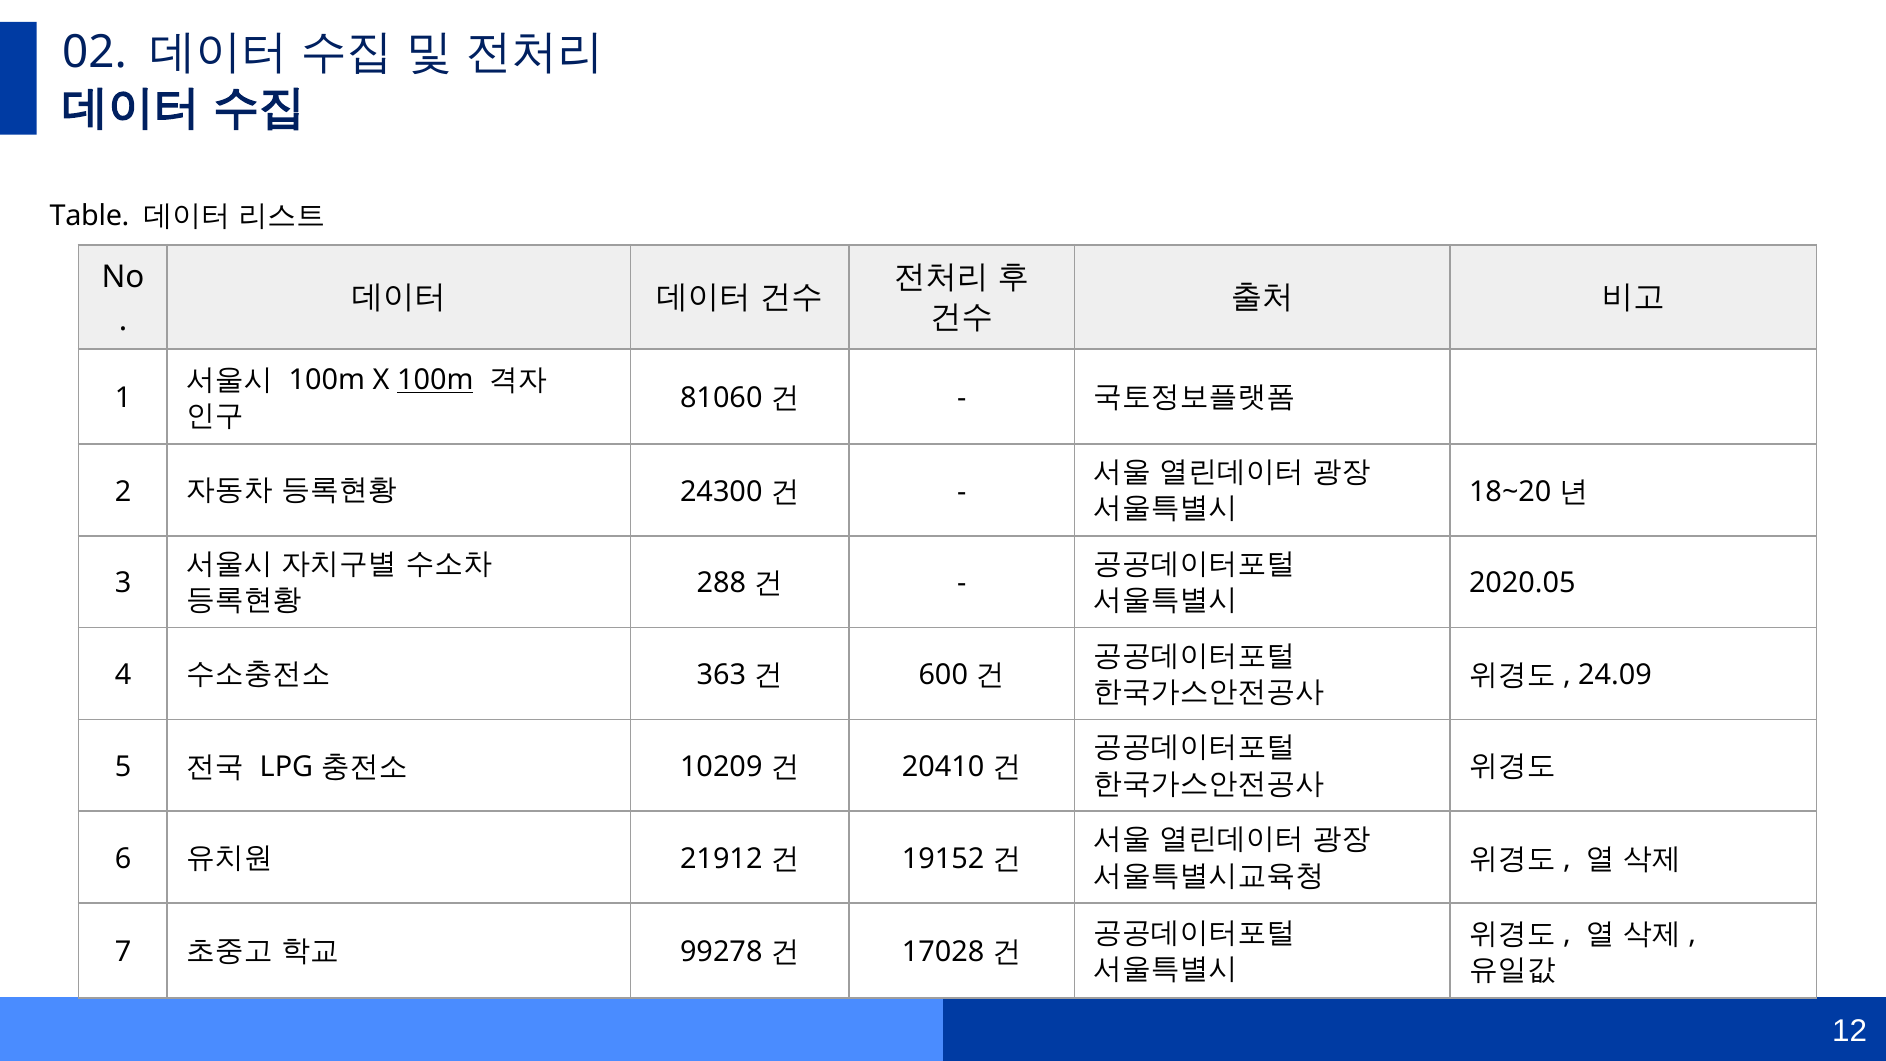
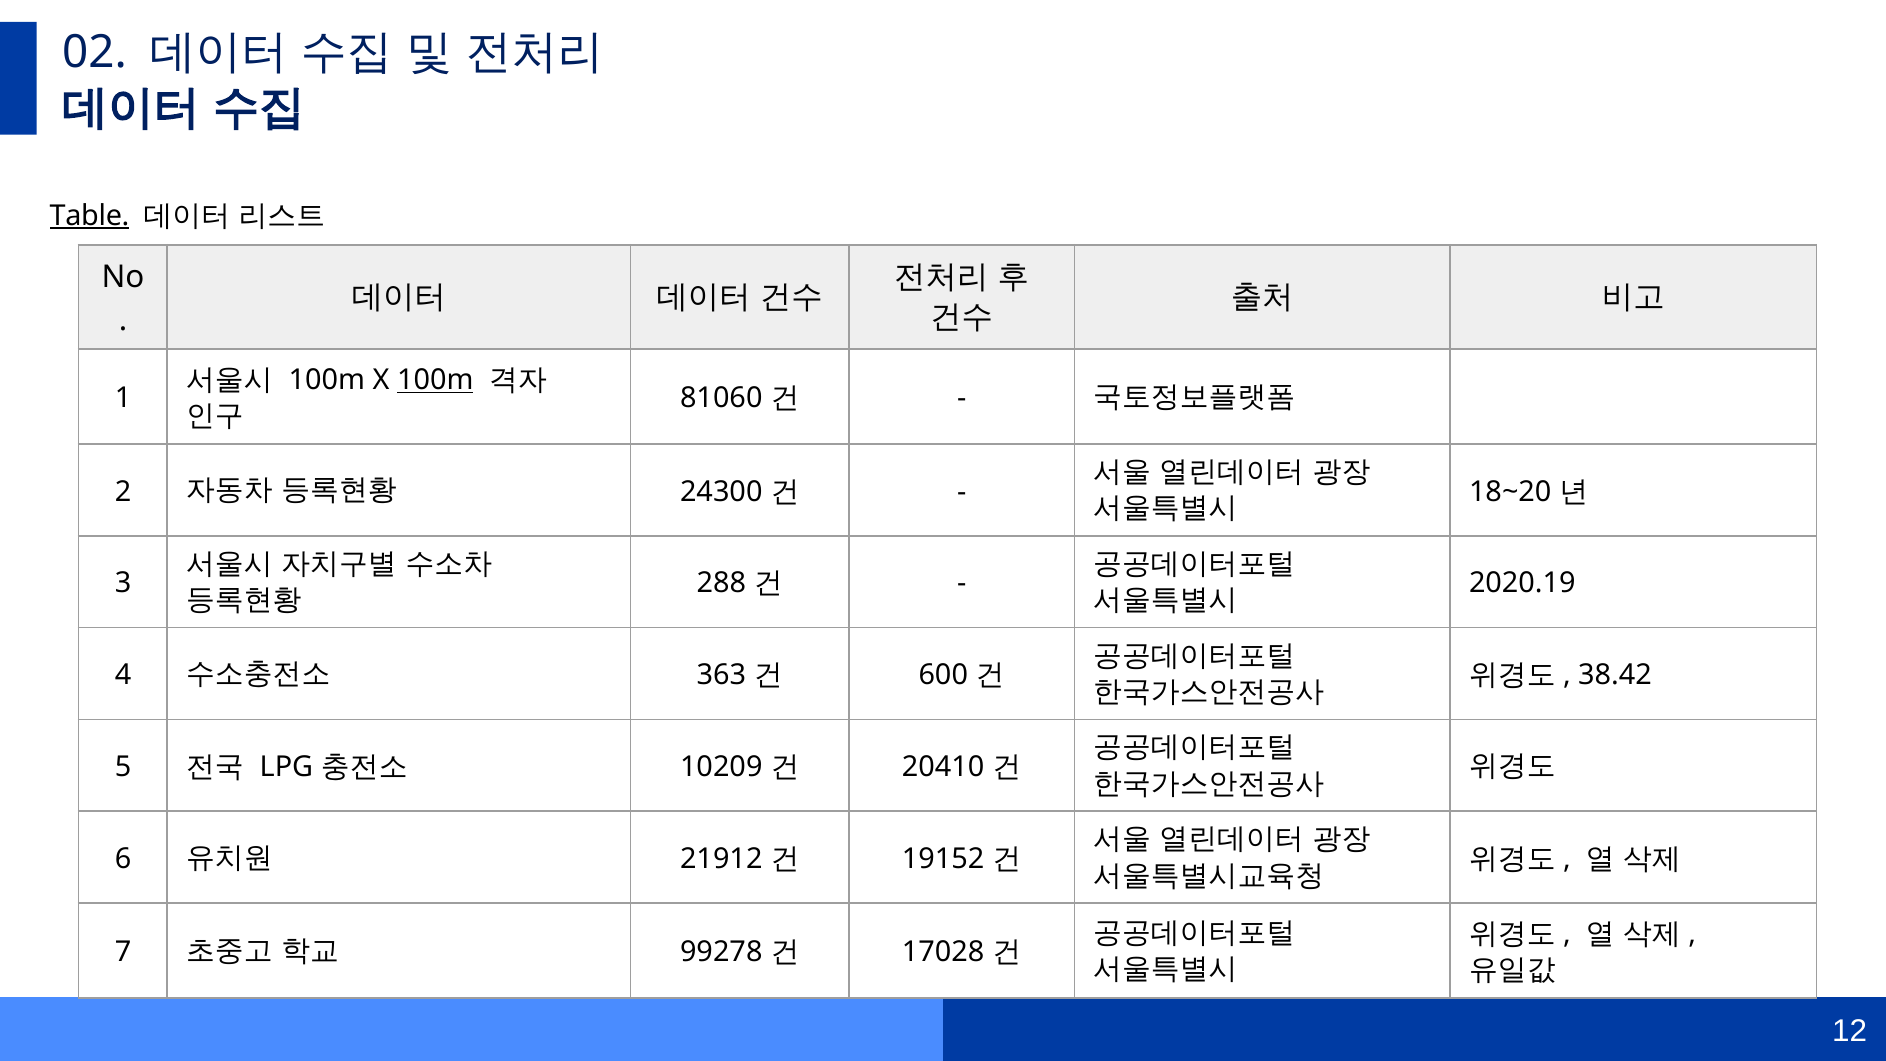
Table underline: none -> present
2020.05: 2020.05 -> 2020.19
24.09: 24.09 -> 38.42
